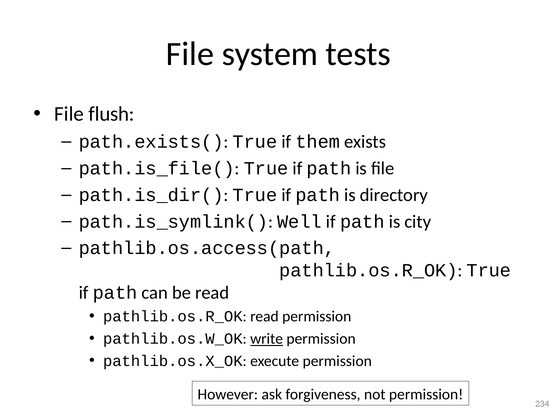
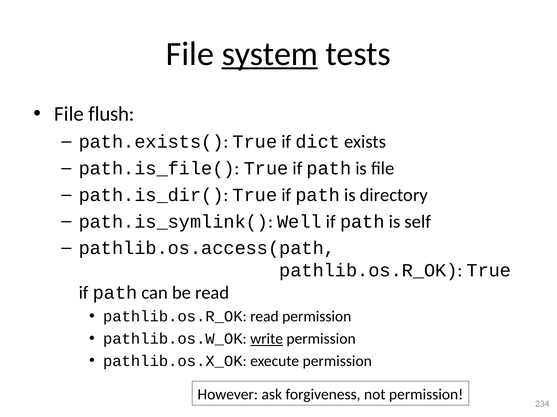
system underline: none -> present
them: them -> dict
city: city -> self
